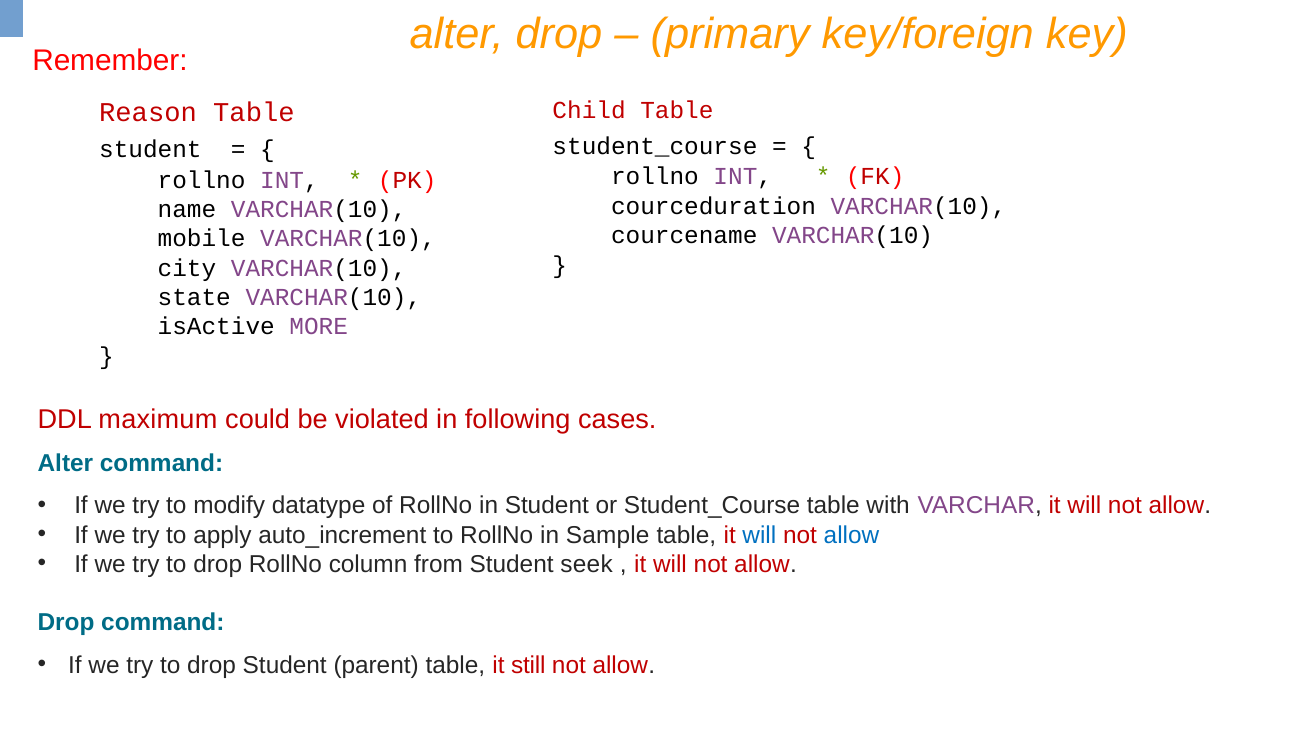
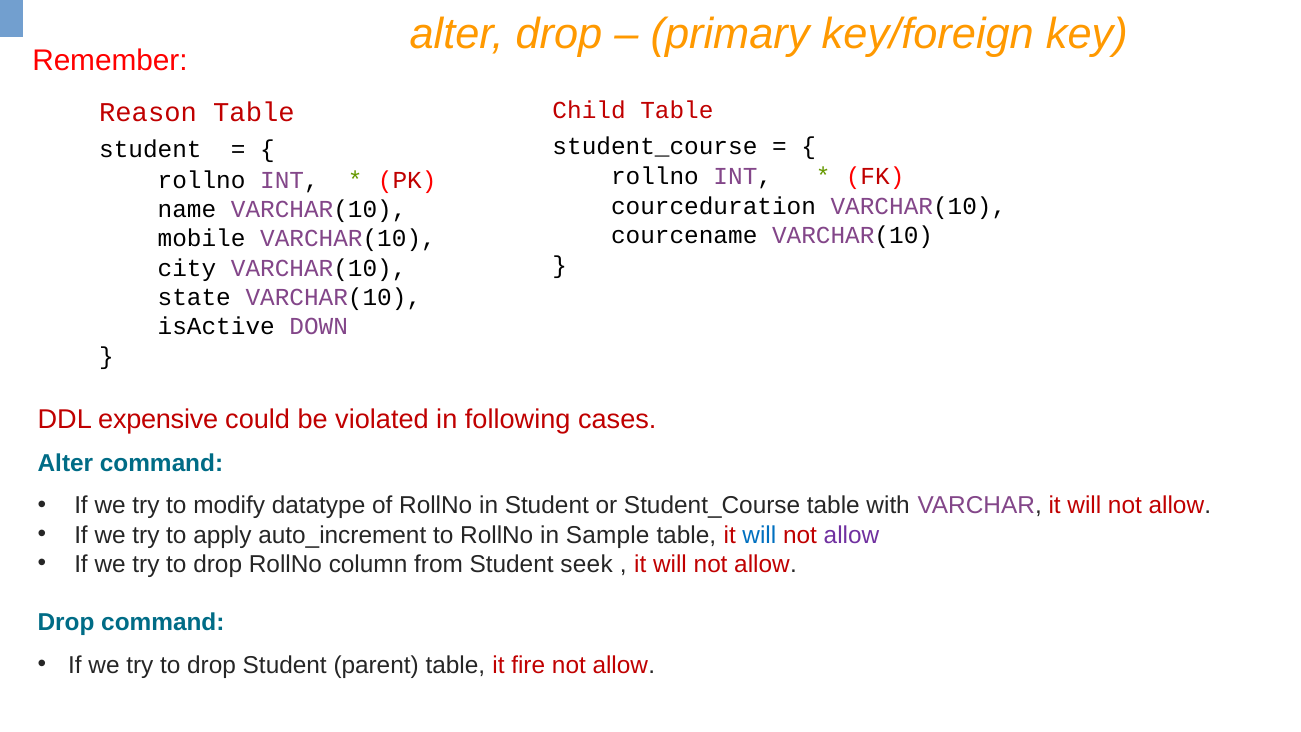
MORE: MORE -> DOWN
maximum: maximum -> expensive
allow at (851, 535) colour: blue -> purple
still: still -> fire
